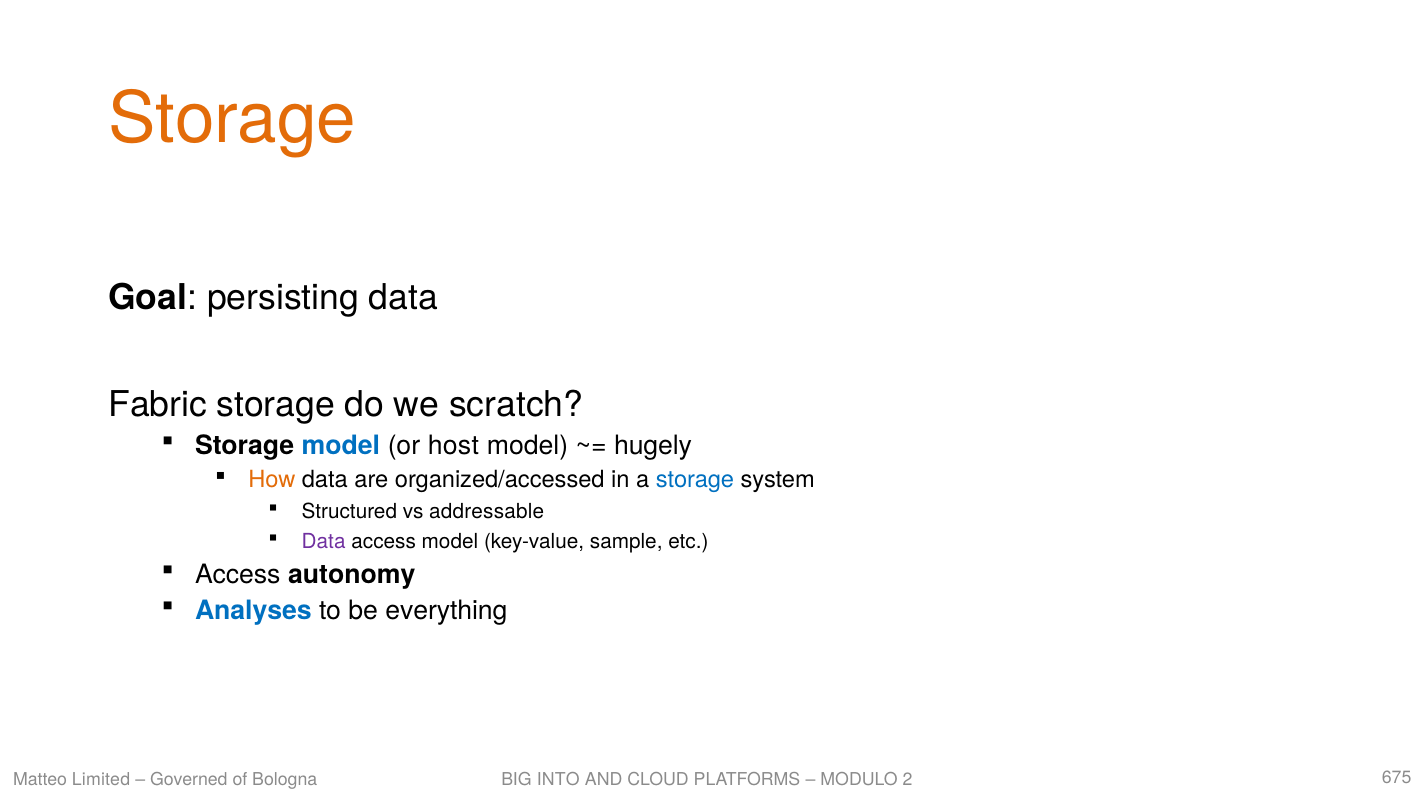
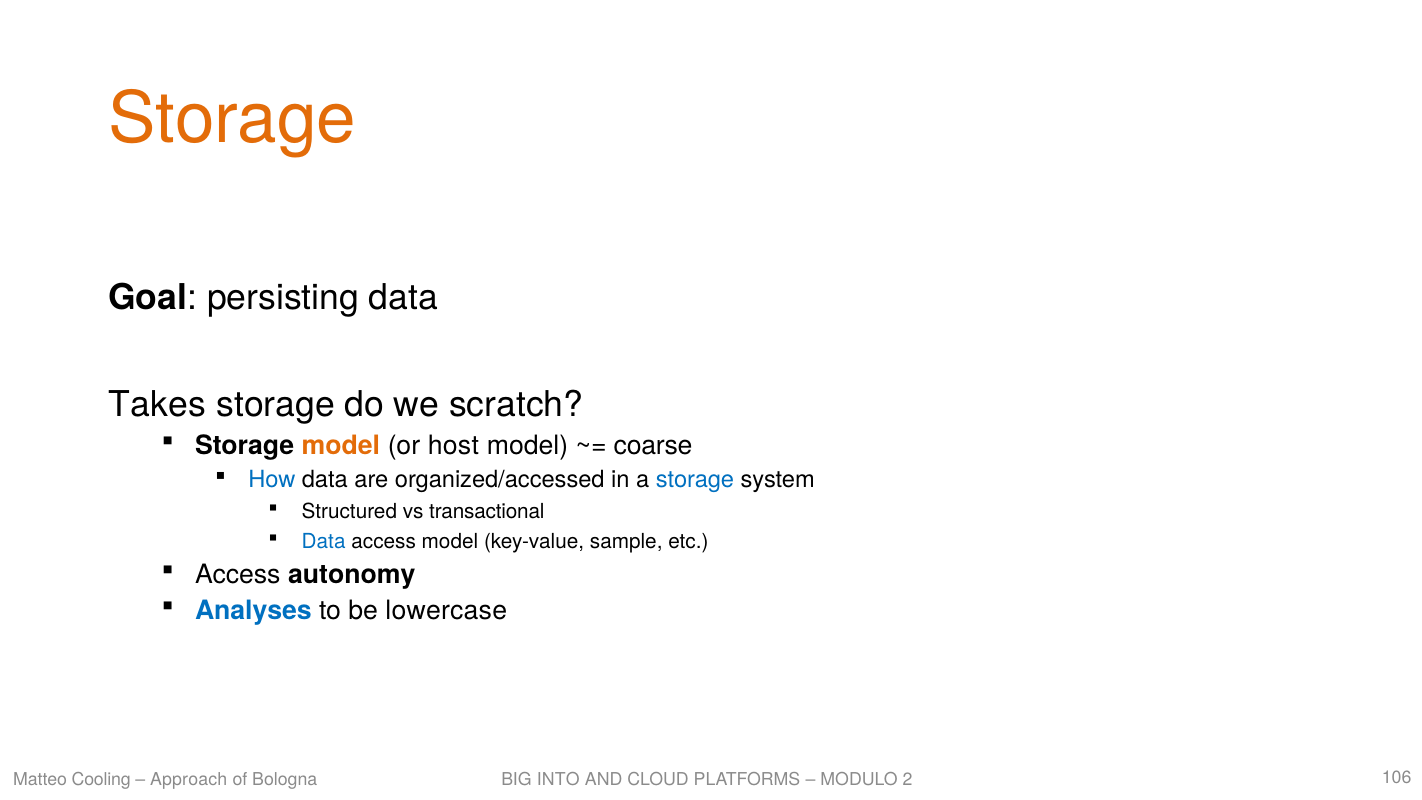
Fabric: Fabric -> Takes
model at (341, 446) colour: blue -> orange
hugely: hugely -> coarse
How colour: orange -> blue
addressable: addressable -> transactional
Data at (324, 541) colour: purple -> blue
everything: everything -> lowercase
Limited: Limited -> Cooling
Governed: Governed -> Approach
675: 675 -> 106
